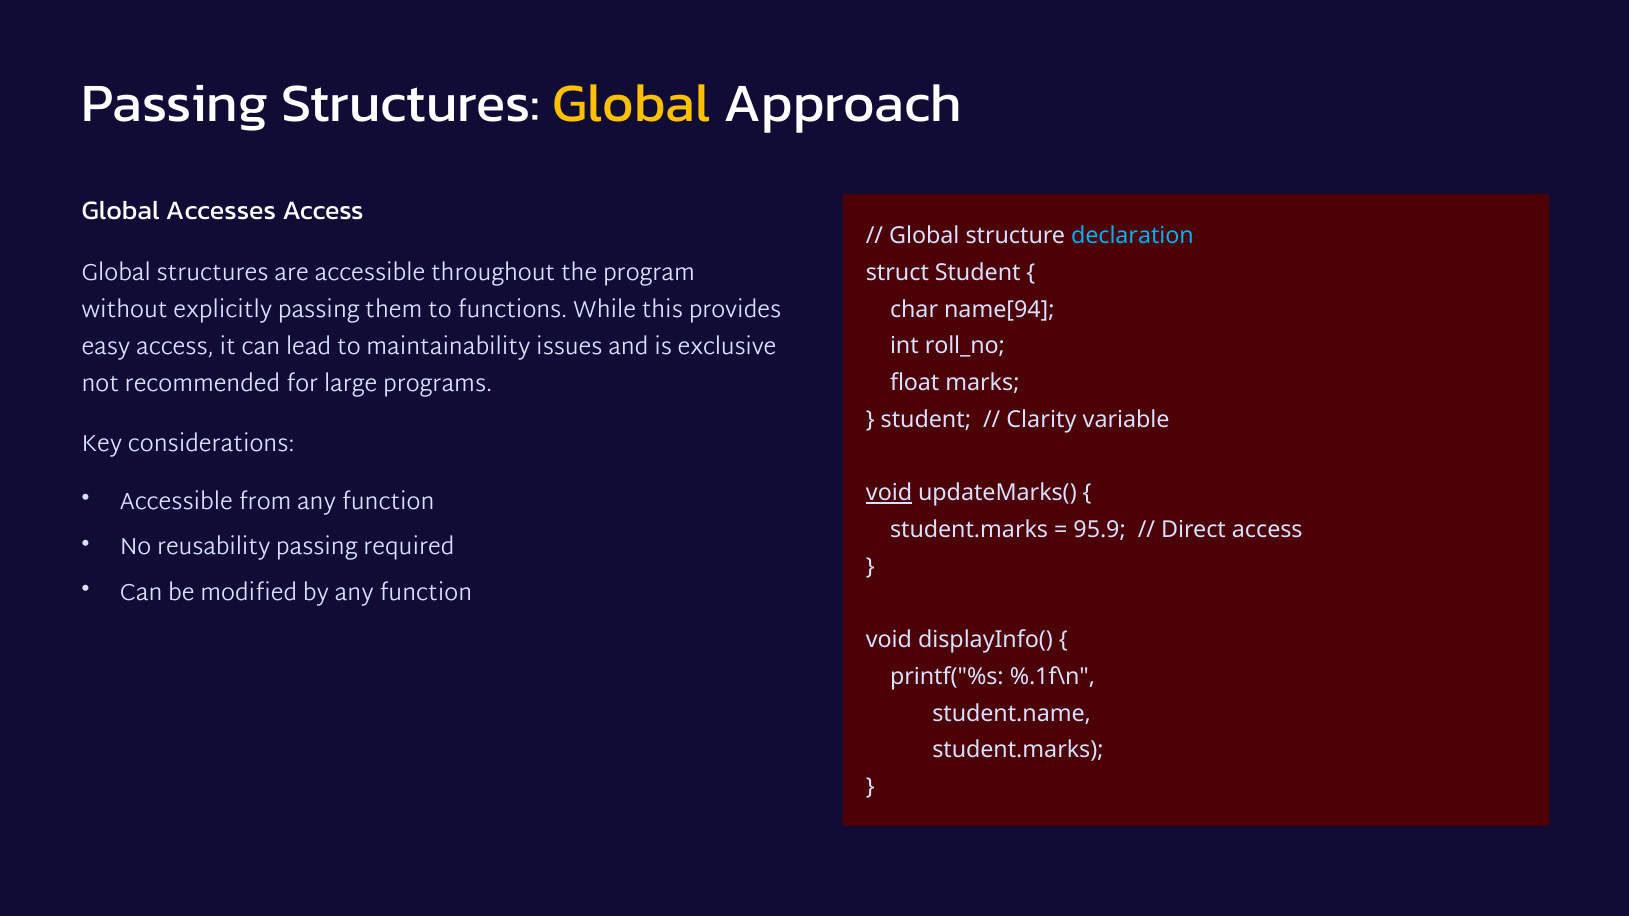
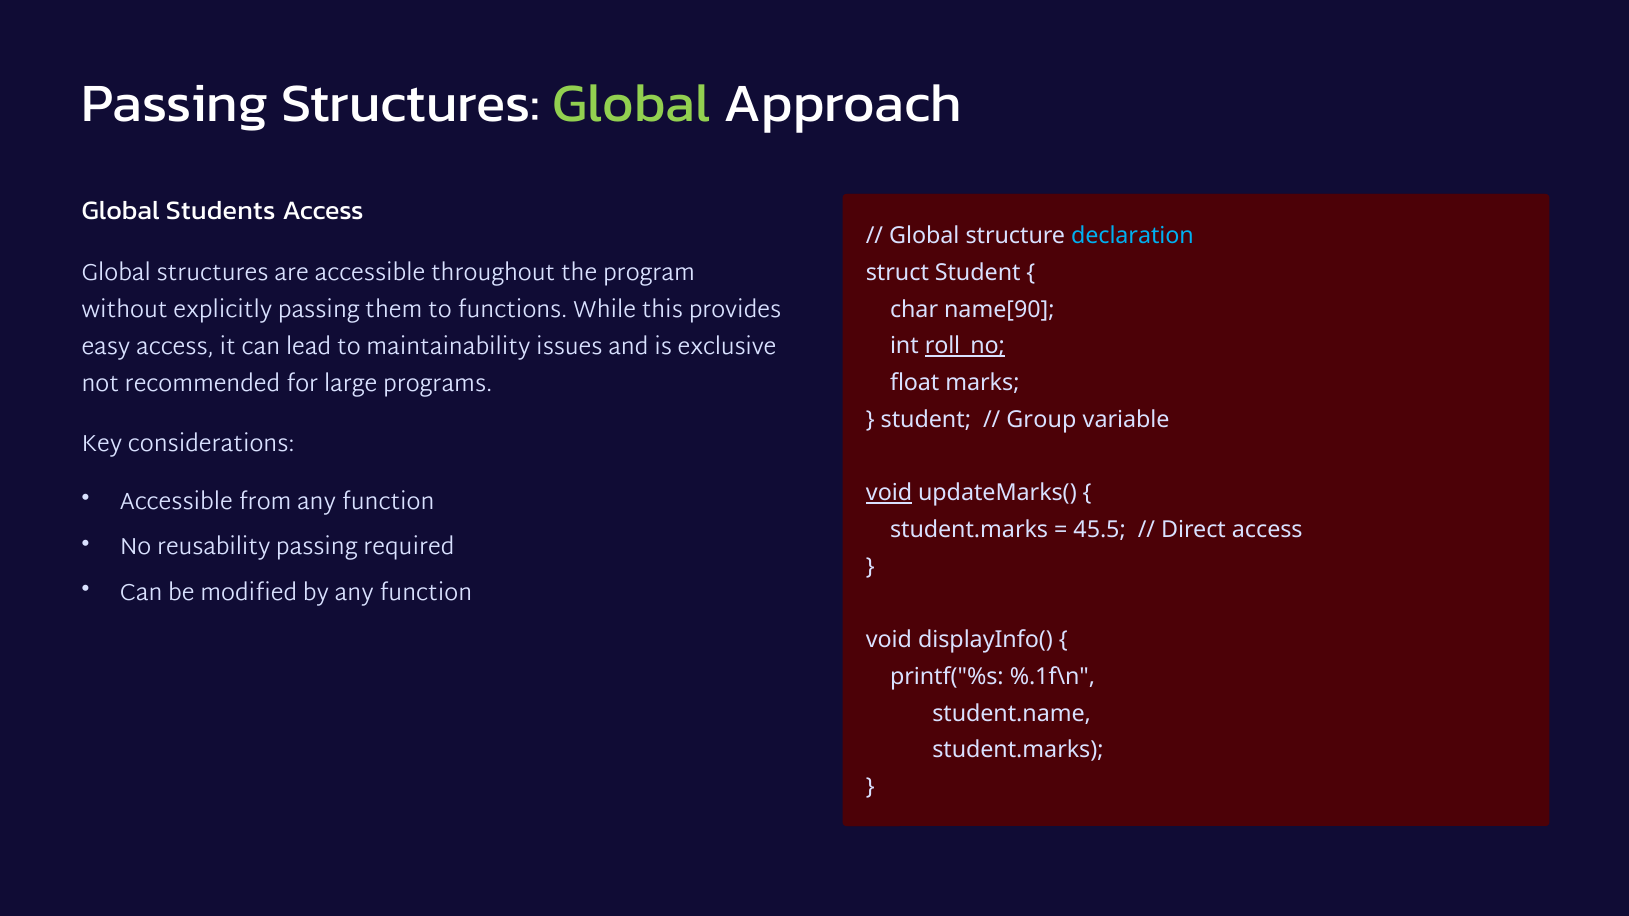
Global at (632, 104) colour: yellow -> light green
Accesses: Accesses -> Students
name[94: name[94 -> name[90
roll_no underline: none -> present
Clarity: Clarity -> Group
95.9: 95.9 -> 45.5
